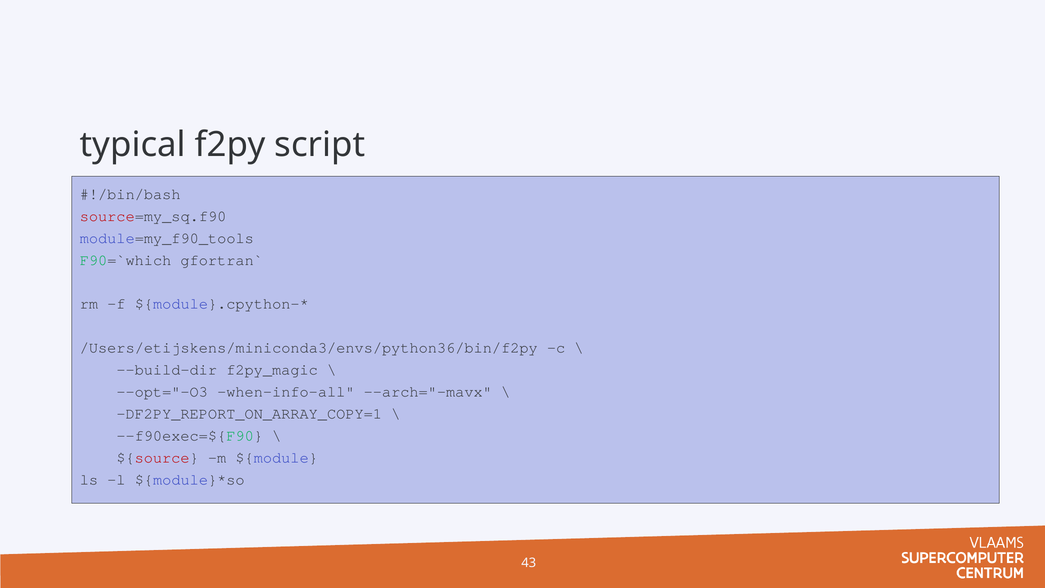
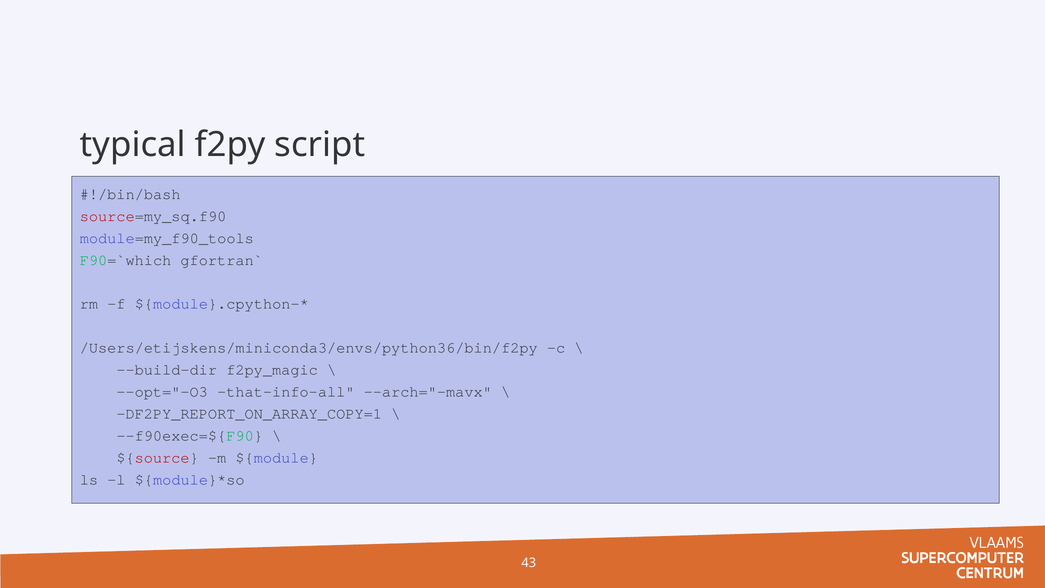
when-info-all: when-info-all -> that-info-all
